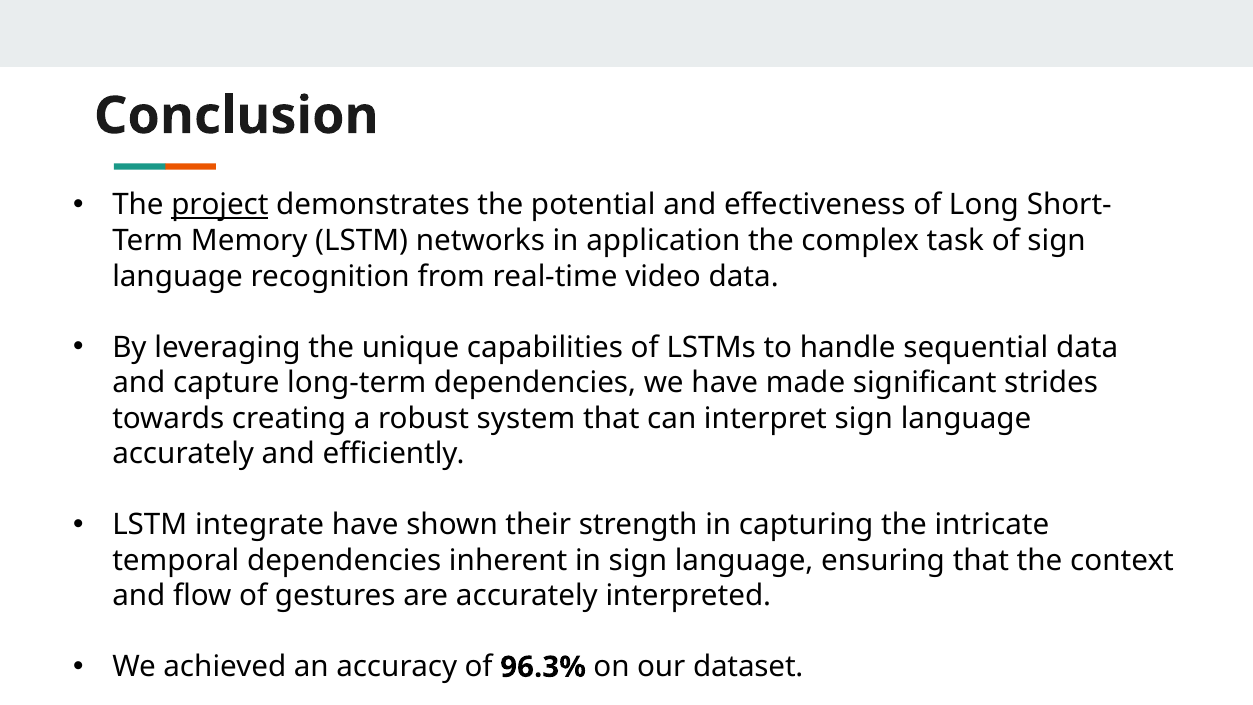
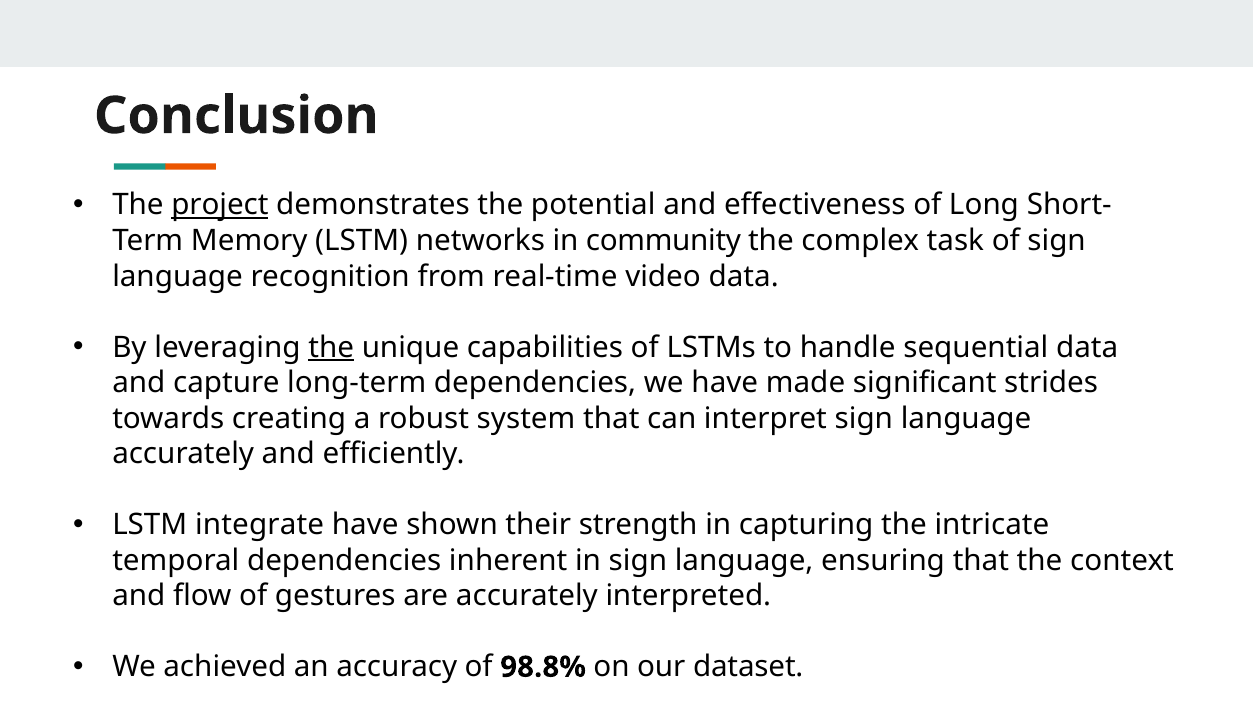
application: application -> community
the at (331, 347) underline: none -> present
96.3%: 96.3% -> 98.8%
